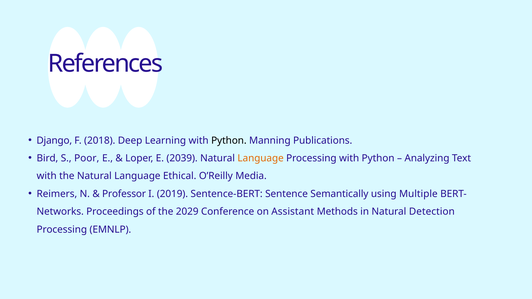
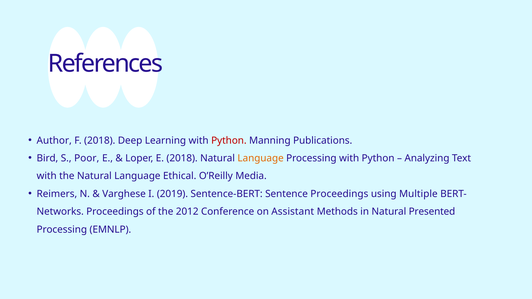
Django: Django -> Author
Python at (229, 141) colour: black -> red
E 2039: 2039 -> 2018
Professor: Professor -> Varghese
Sentence Semantically: Semantically -> Proceedings
2029: 2029 -> 2012
Detection: Detection -> Presented
